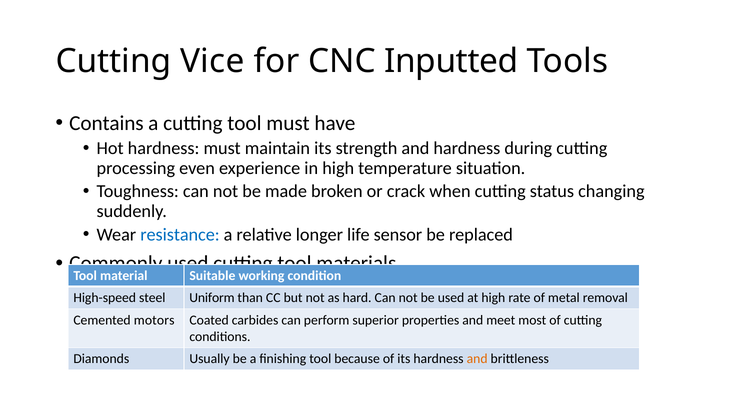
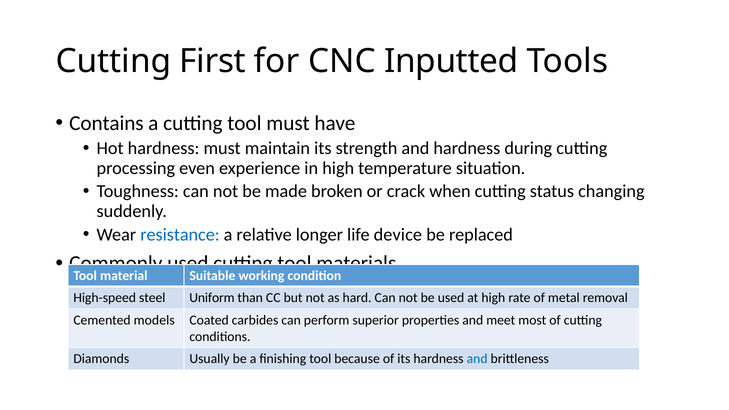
Vice: Vice -> First
sensor: sensor -> device
motors: motors -> models
and at (477, 359) colour: orange -> blue
